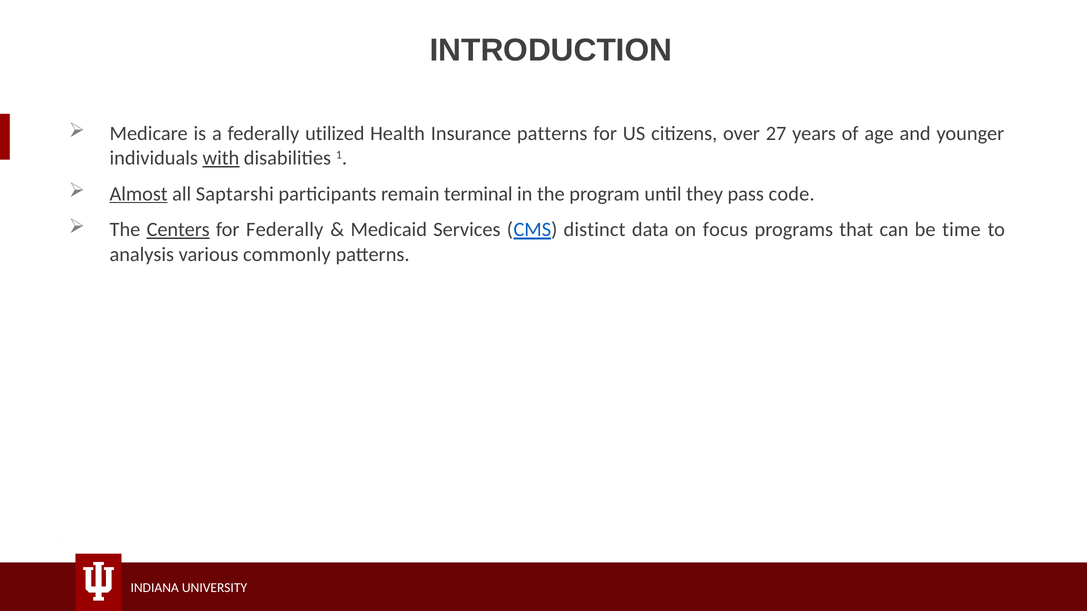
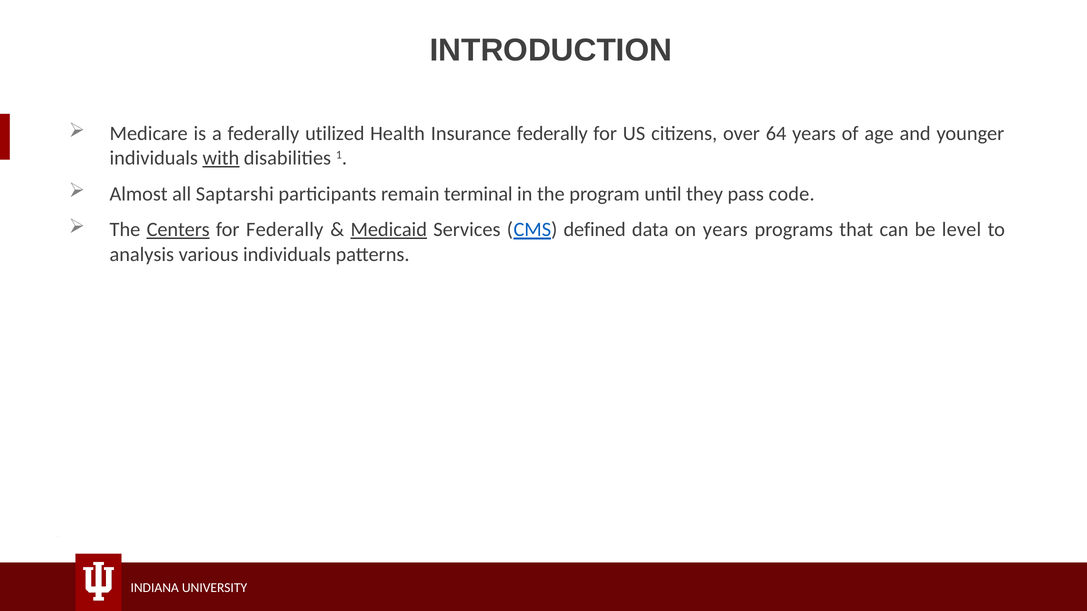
Insurance patterns: patterns -> federally
27: 27 -> 64
Almost underline: present -> none
Medicaid underline: none -> present
distinct: distinct -> defined
on focus: focus -> years
time: time -> level
various commonly: commonly -> individuals
